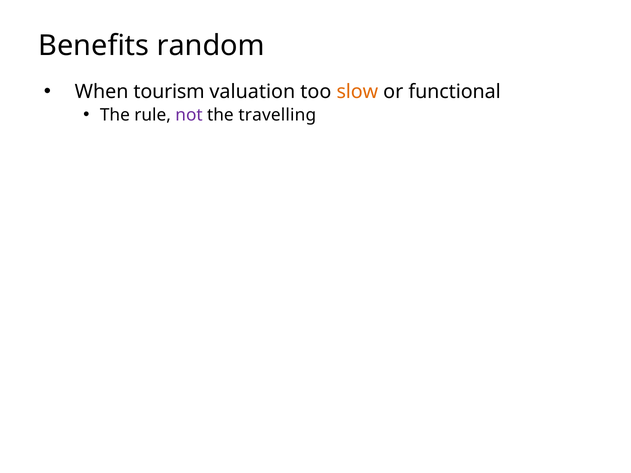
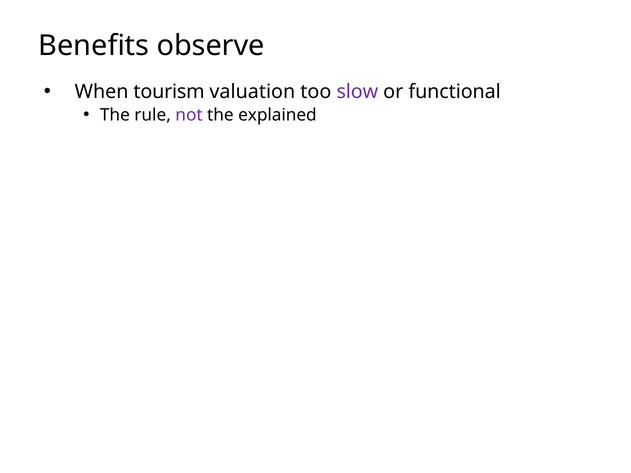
random: random -> observe
slow colour: orange -> purple
travelling: travelling -> explained
